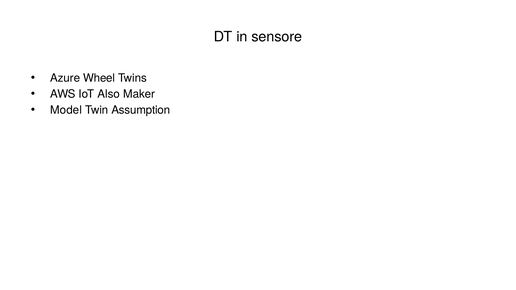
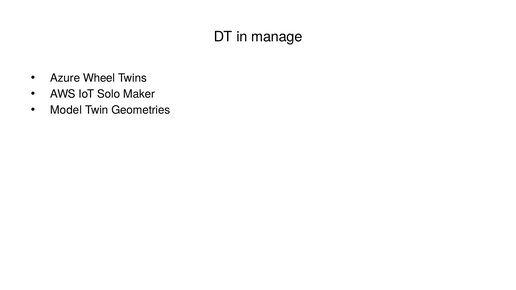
sensore: sensore -> manage
Also: Also -> Solo
Assumption: Assumption -> Geometries
